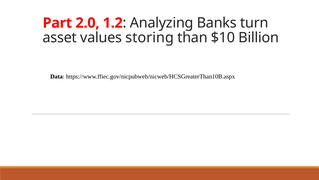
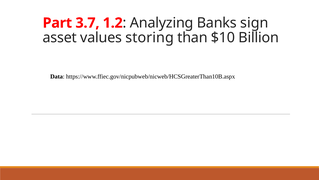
2.0: 2.0 -> 3.7
turn: turn -> sign
